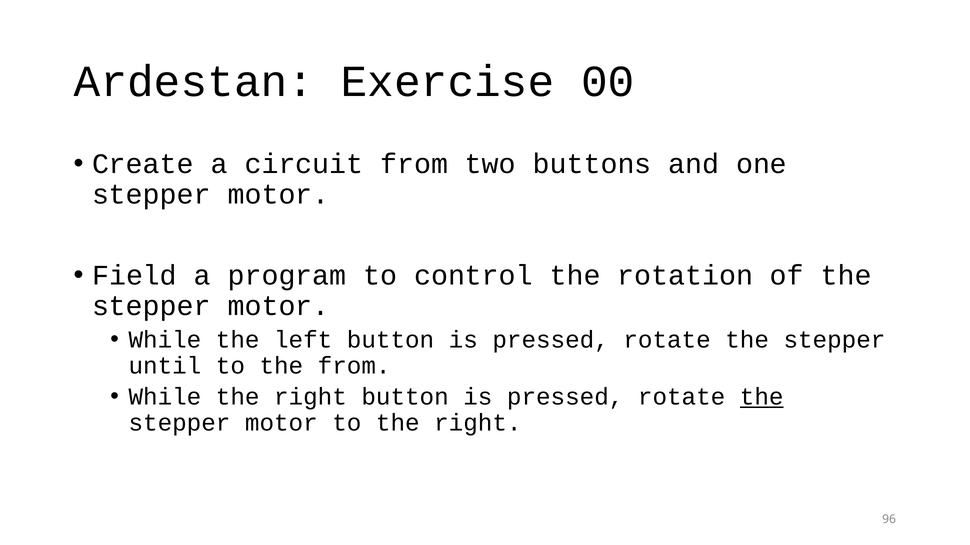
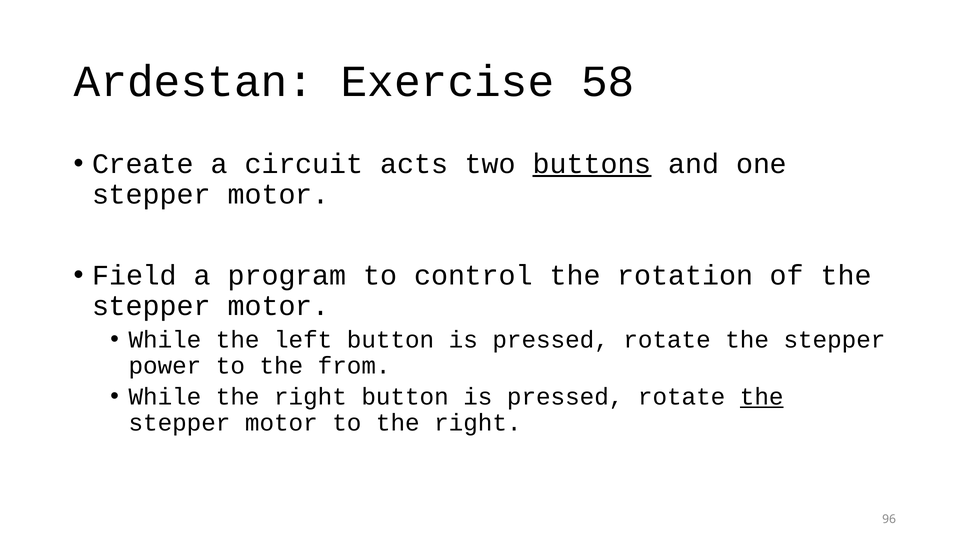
00: 00 -> 58
circuit from: from -> acts
buttons underline: none -> present
until: until -> power
